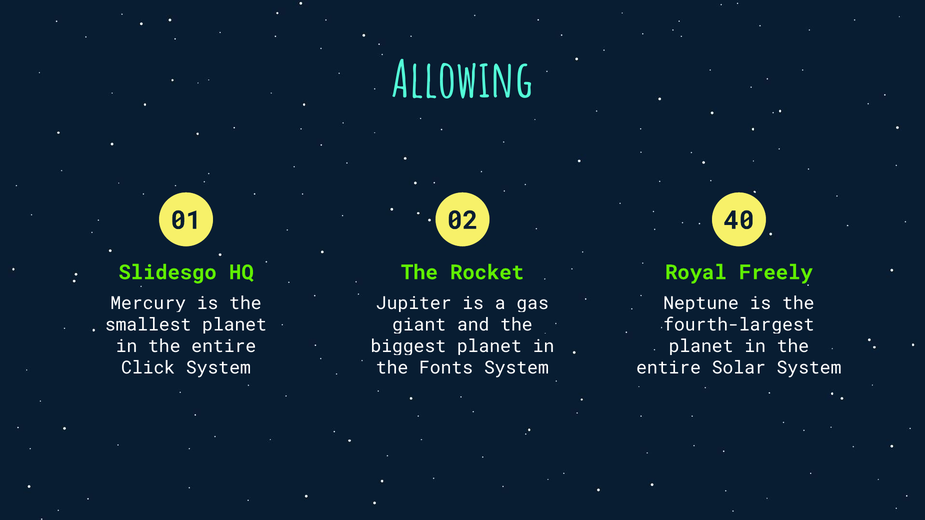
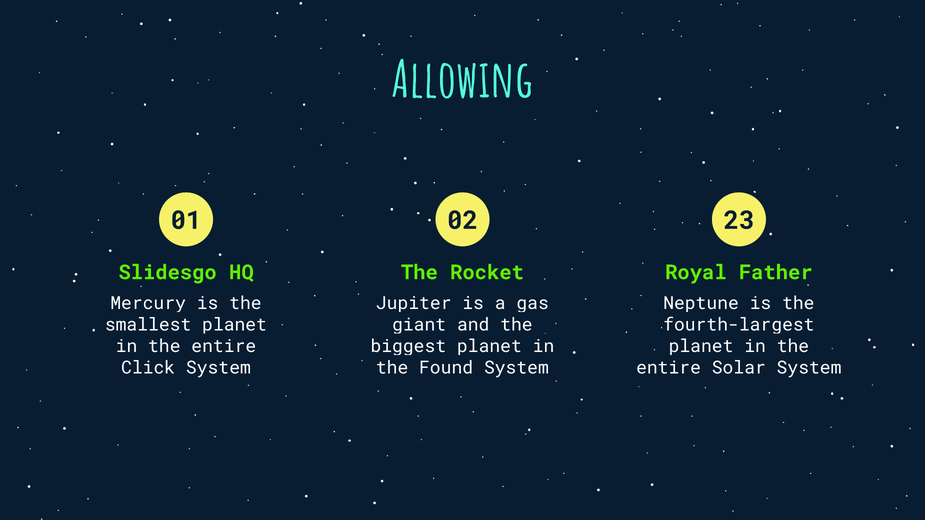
40: 40 -> 23
Freely: Freely -> Father
Fonts: Fonts -> Found
